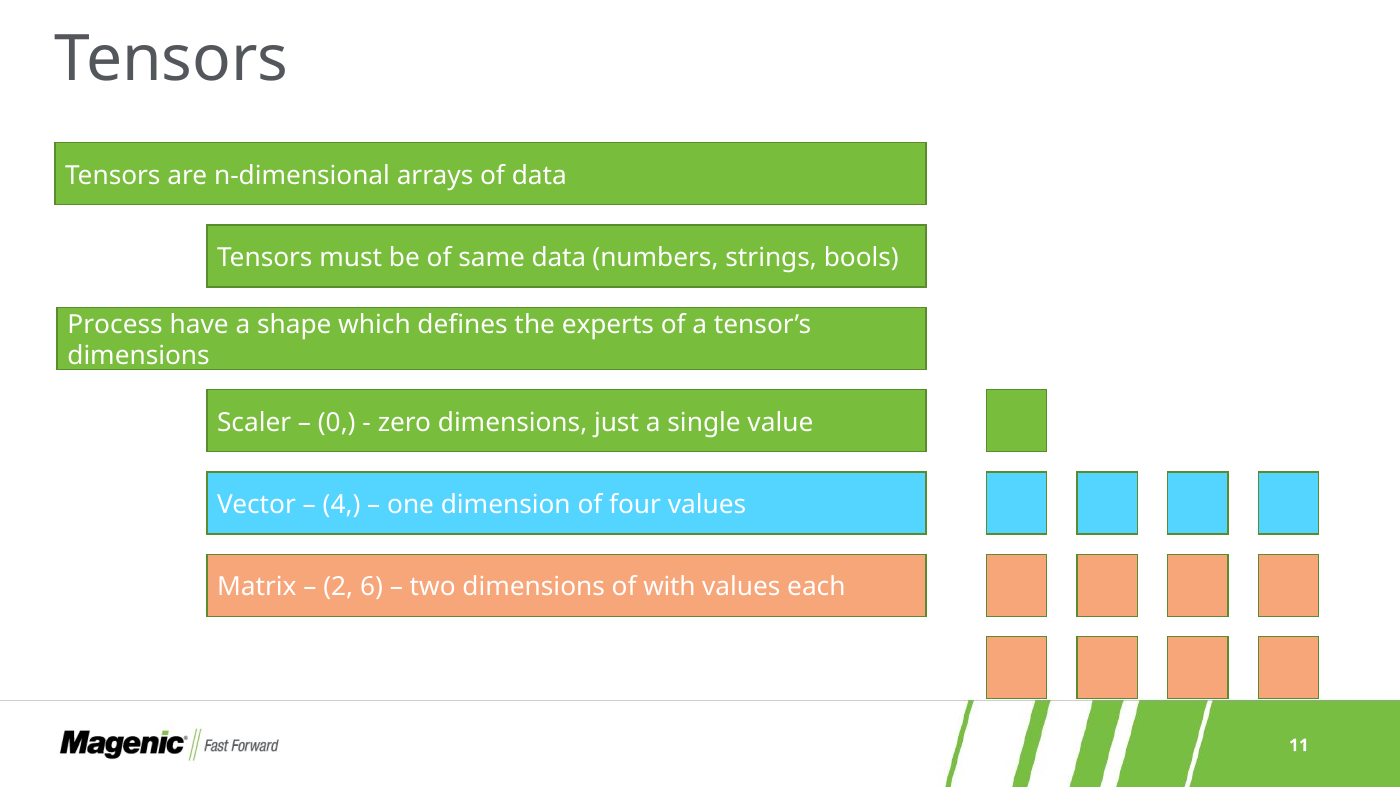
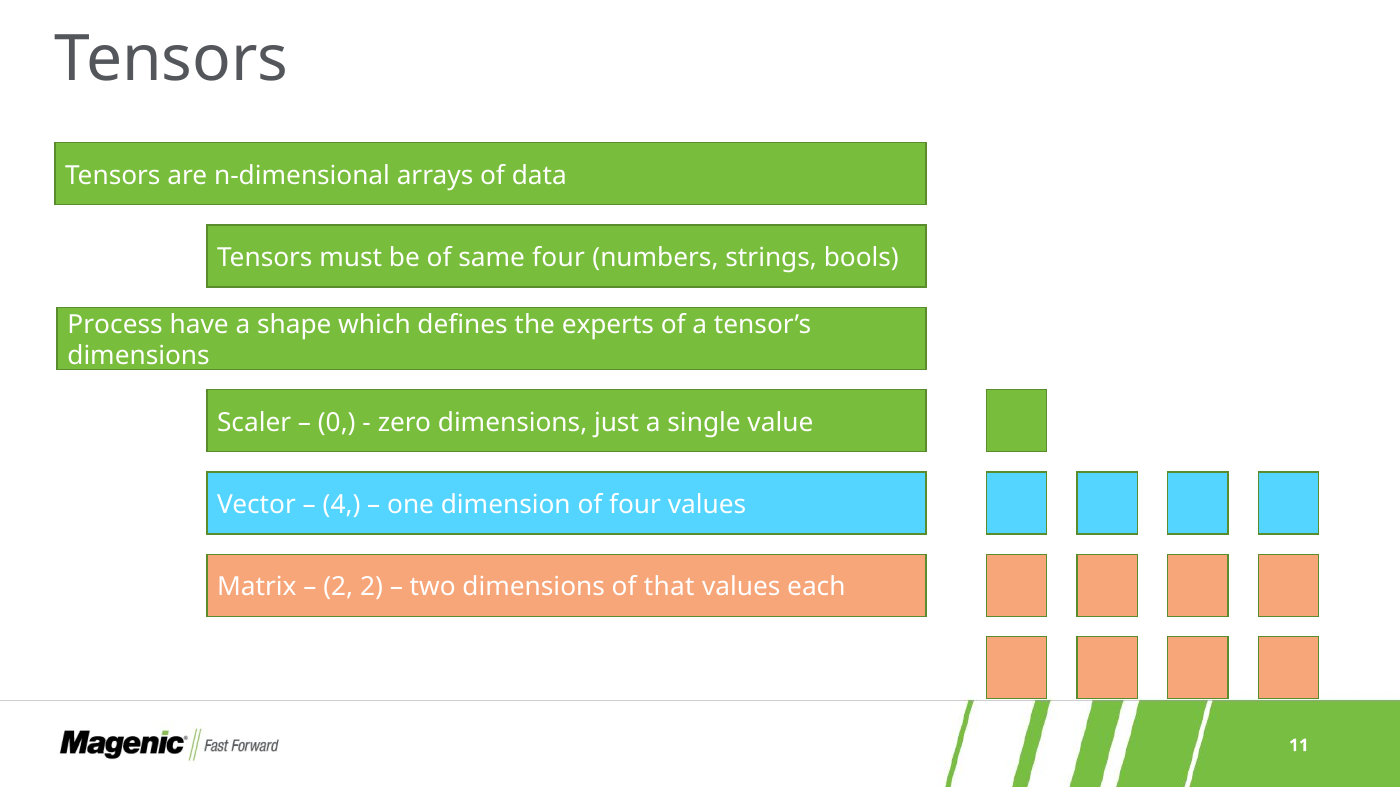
same data: data -> four
2 6: 6 -> 2
with: with -> that
